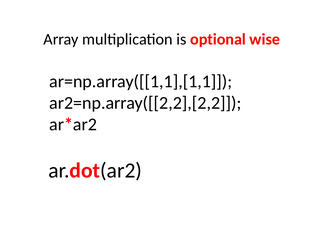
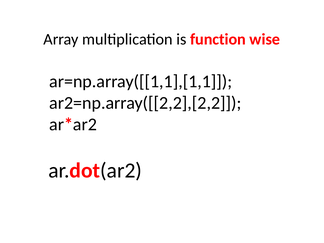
optional: optional -> function
